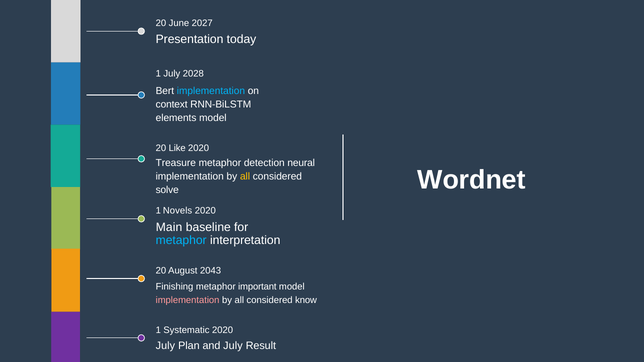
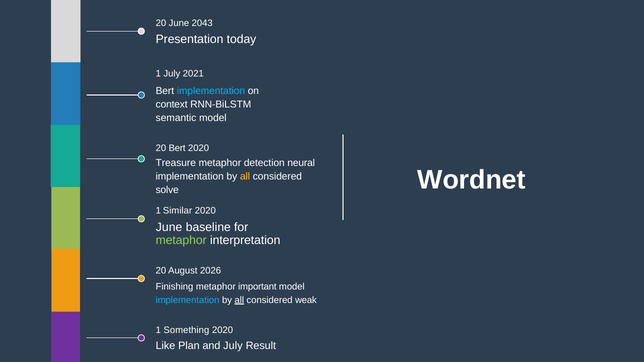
2027: 2027 -> 2043
2028: 2028 -> 2021
elements: elements -> semantic
20 Like: Like -> Bert
Novels: Novels -> Similar
Main at (169, 227): Main -> June
metaphor at (181, 241) colour: light blue -> light green
2043: 2043 -> 2026
implementation at (188, 300) colour: pink -> light blue
all at (239, 300) underline: none -> present
know: know -> weak
Systematic: Systematic -> Something
July at (165, 346): July -> Like
